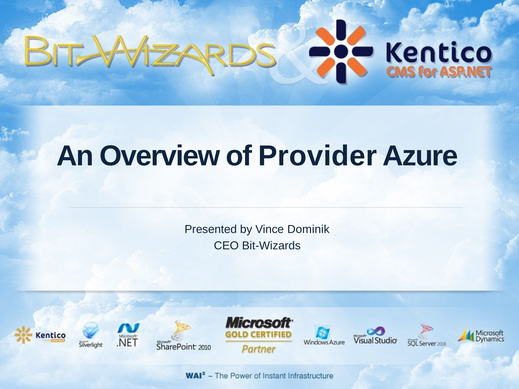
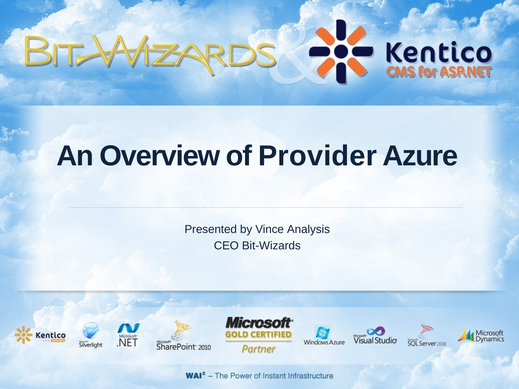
Dominik: Dominik -> Analysis
